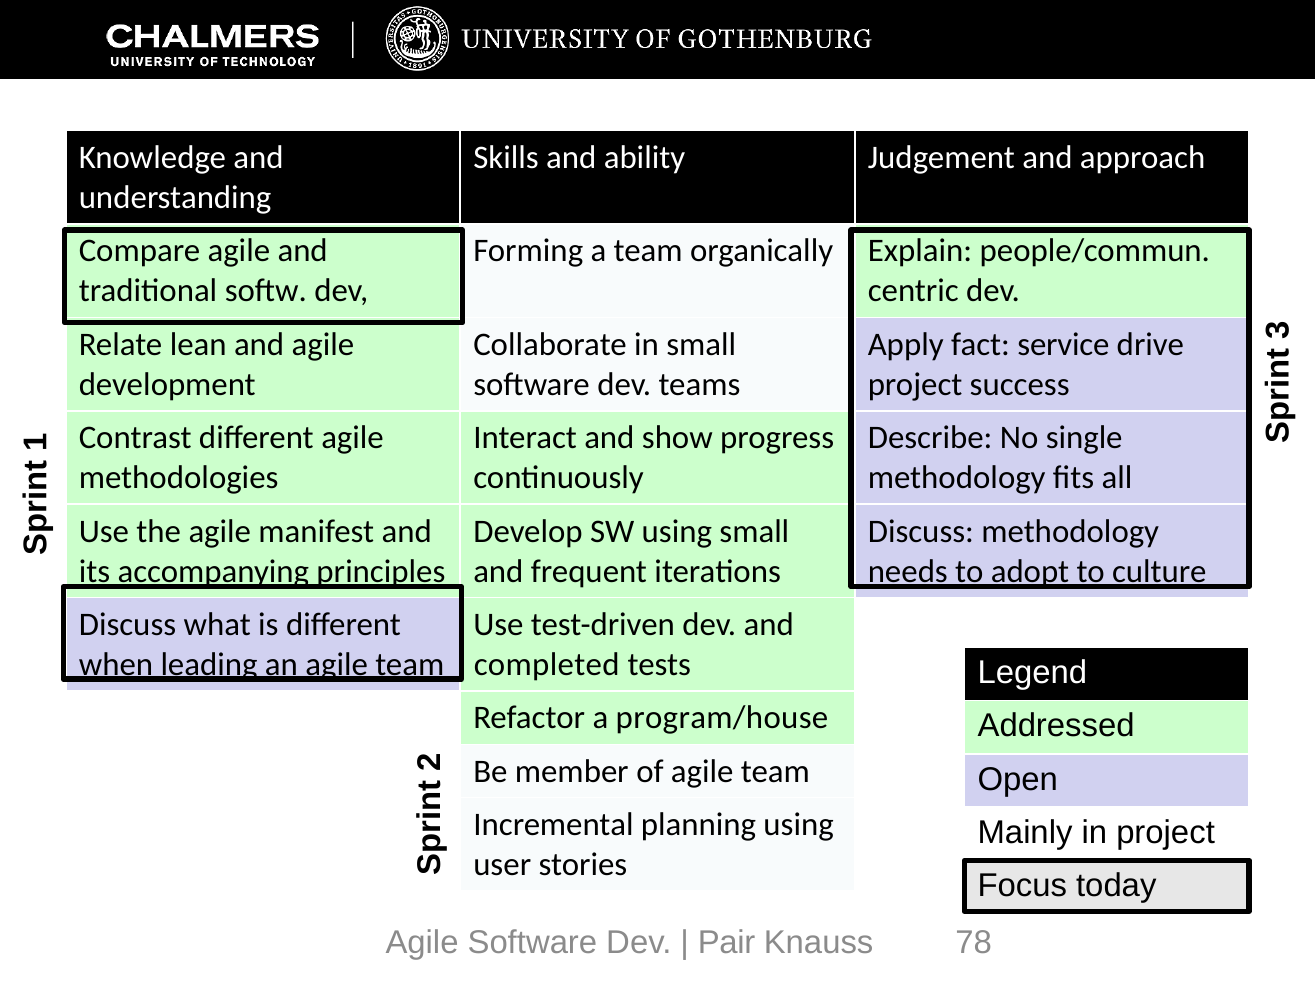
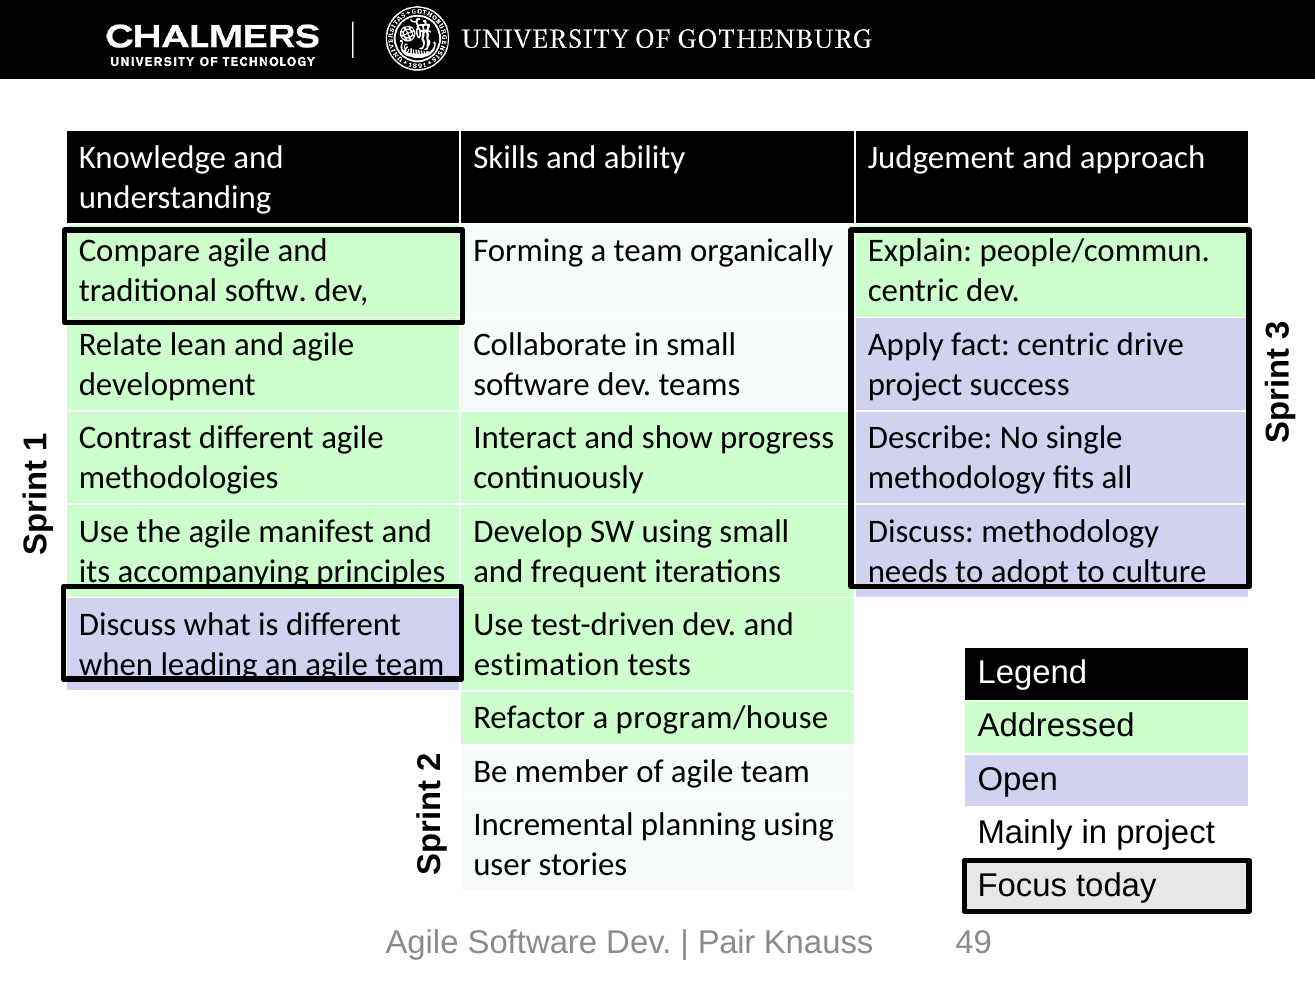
fact service: service -> centric
completed: completed -> estimation
78: 78 -> 49
